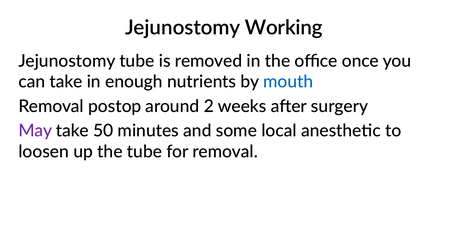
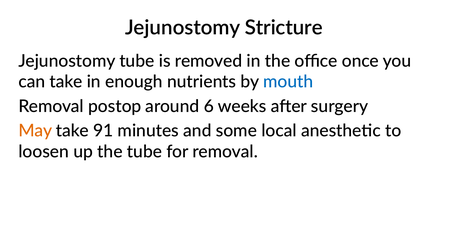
Working: Working -> Stricture
2: 2 -> 6
May colour: purple -> orange
50: 50 -> 91
